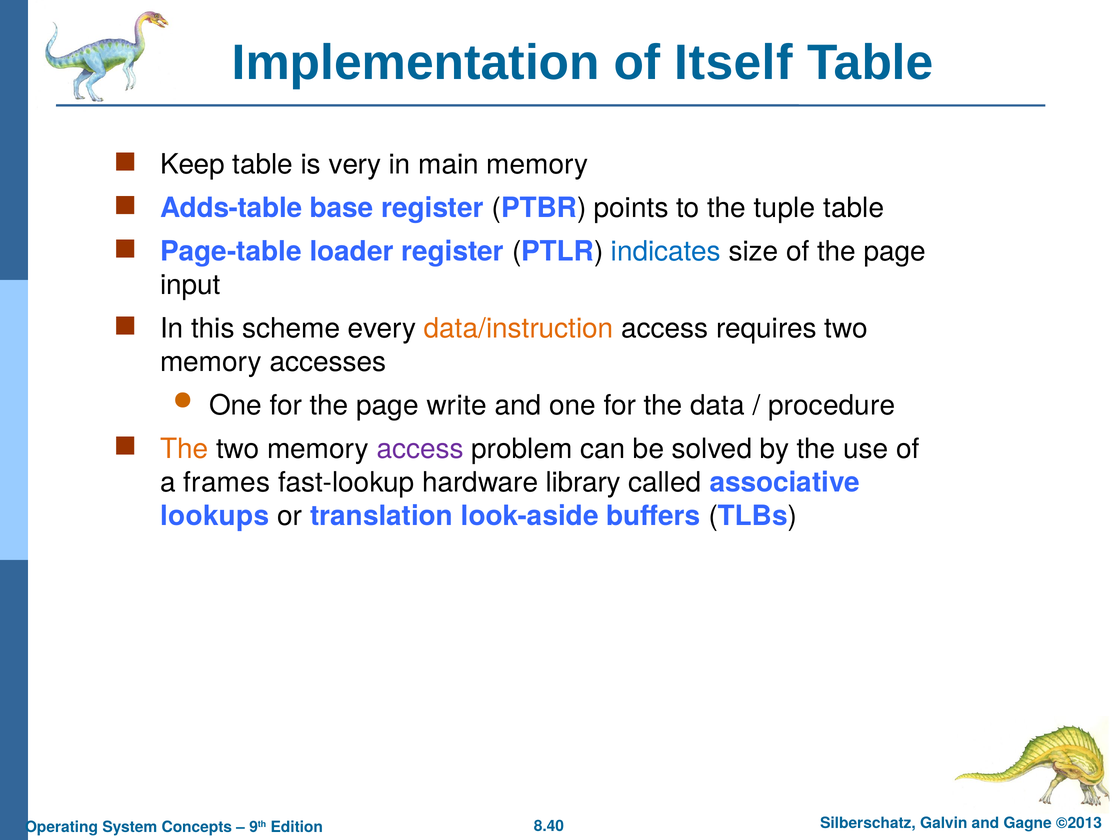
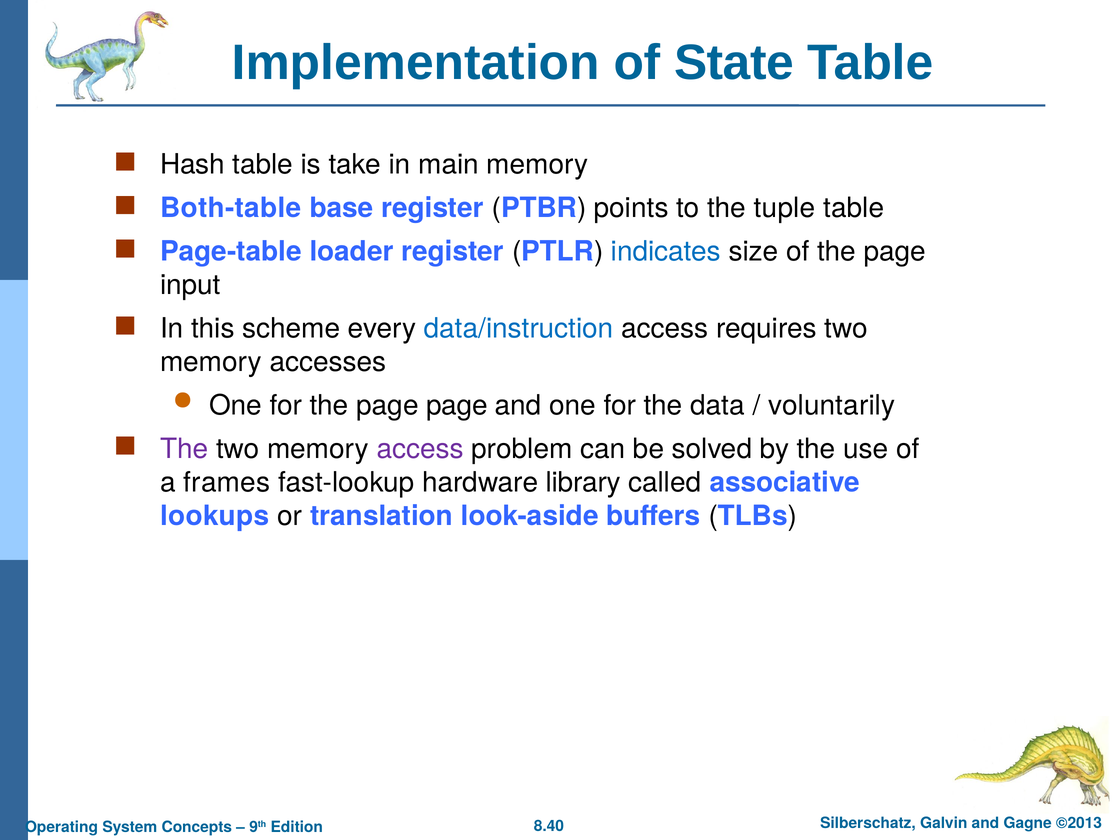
Itself: Itself -> State
Keep: Keep -> Hash
very: very -> take
Adds-table: Adds-table -> Both-table
data/instruction colour: orange -> blue
page write: write -> page
procedure: procedure -> voluntarily
The at (184, 449) colour: orange -> purple
